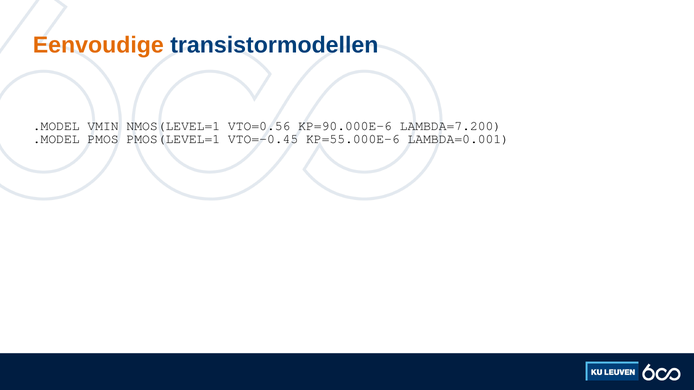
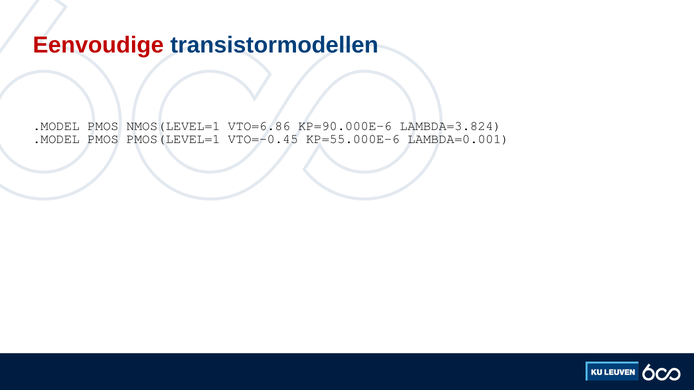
Eenvoudige colour: orange -> red
VMIN at (103, 126): VMIN -> PMOS
VTO=0.56: VTO=0.56 -> VTO=6.86
LAMBDA=7.200: LAMBDA=7.200 -> LAMBDA=3.824
